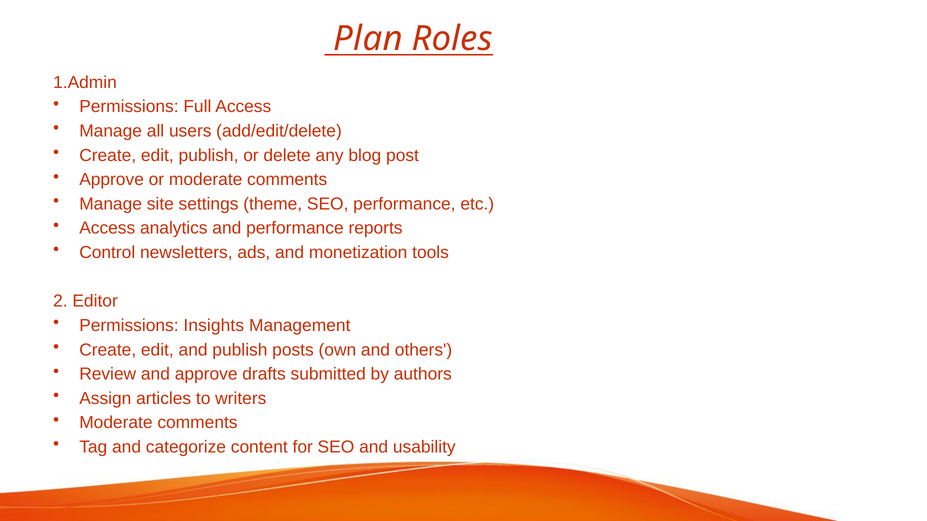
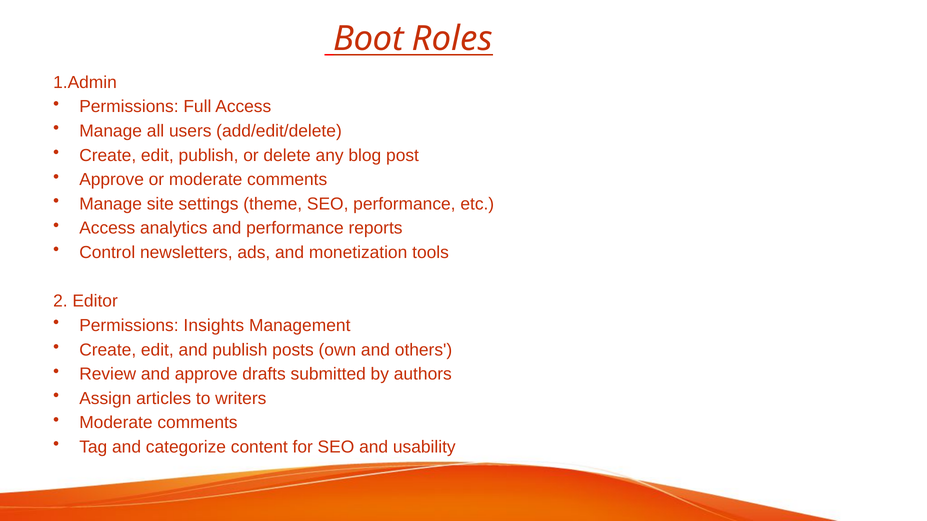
Plan: Plan -> Boot
